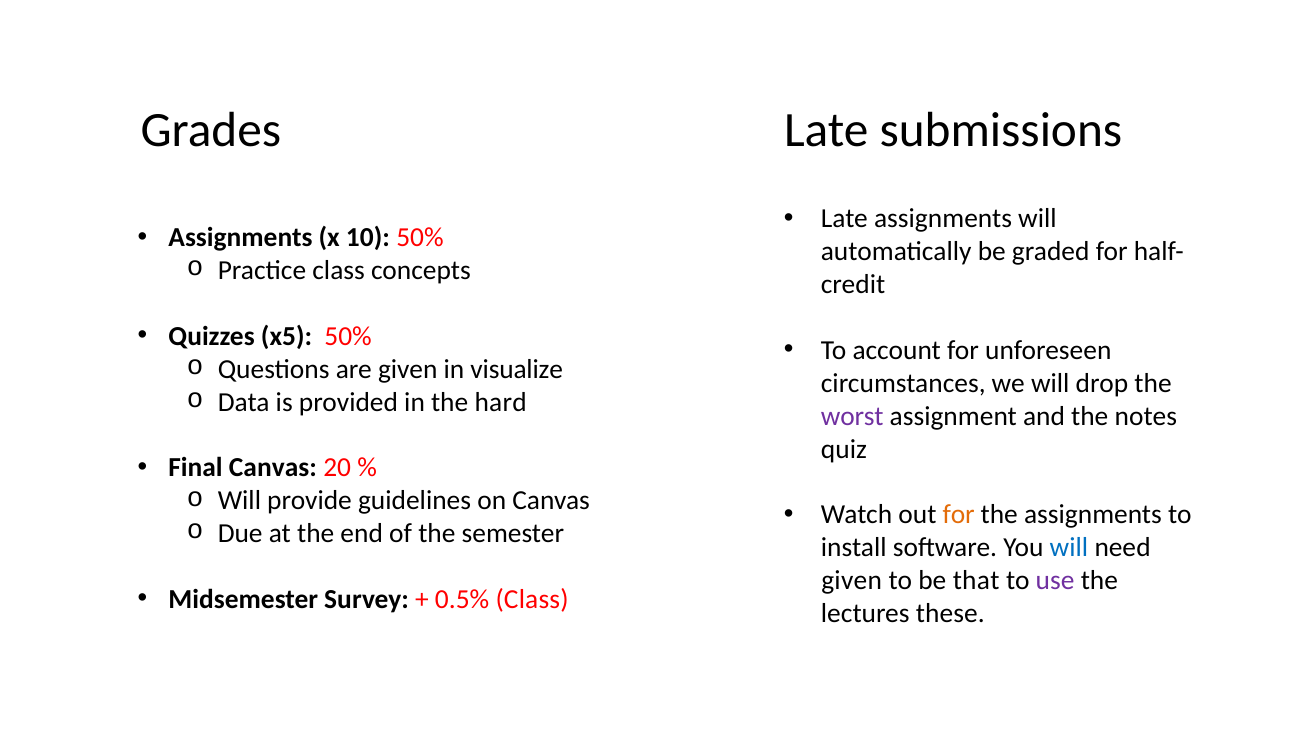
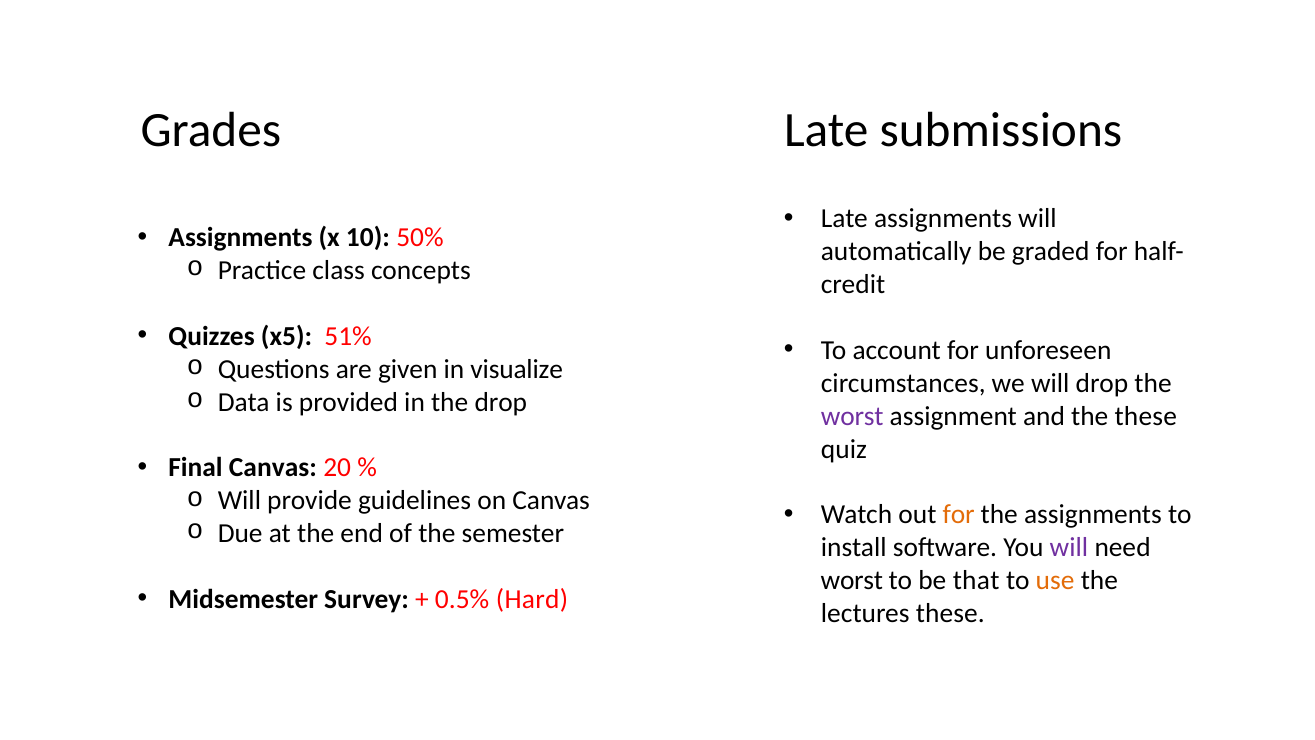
x5 50%: 50% -> 51%
the hard: hard -> drop
the notes: notes -> these
will at (1069, 547) colour: blue -> purple
given at (852, 580): given -> worst
use colour: purple -> orange
0.5% Class: Class -> Hard
